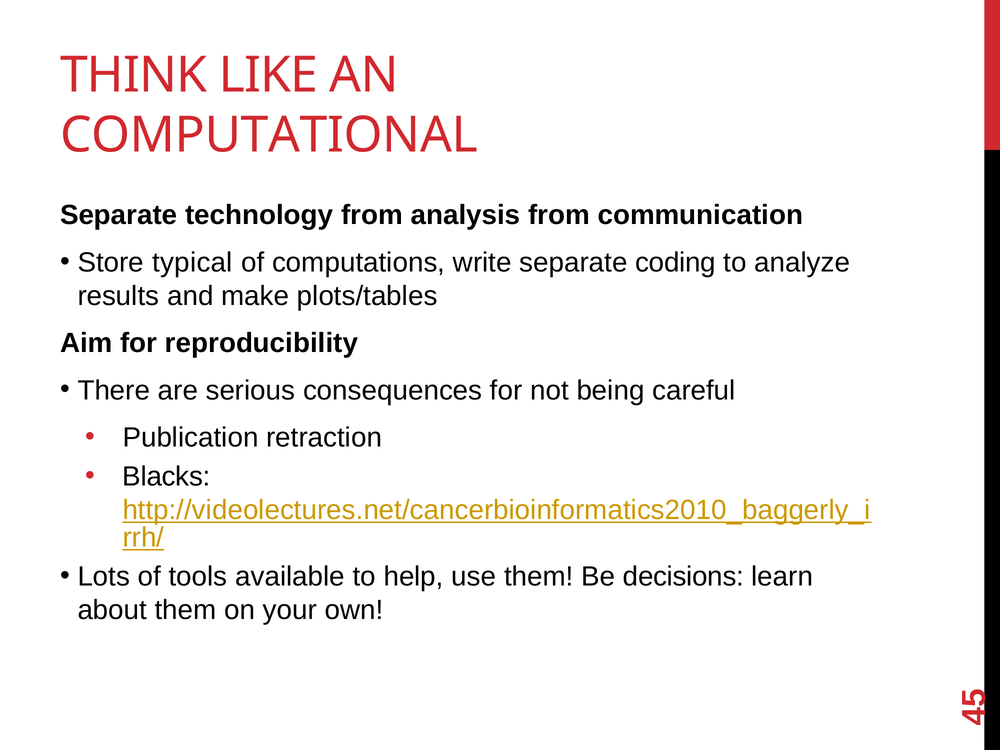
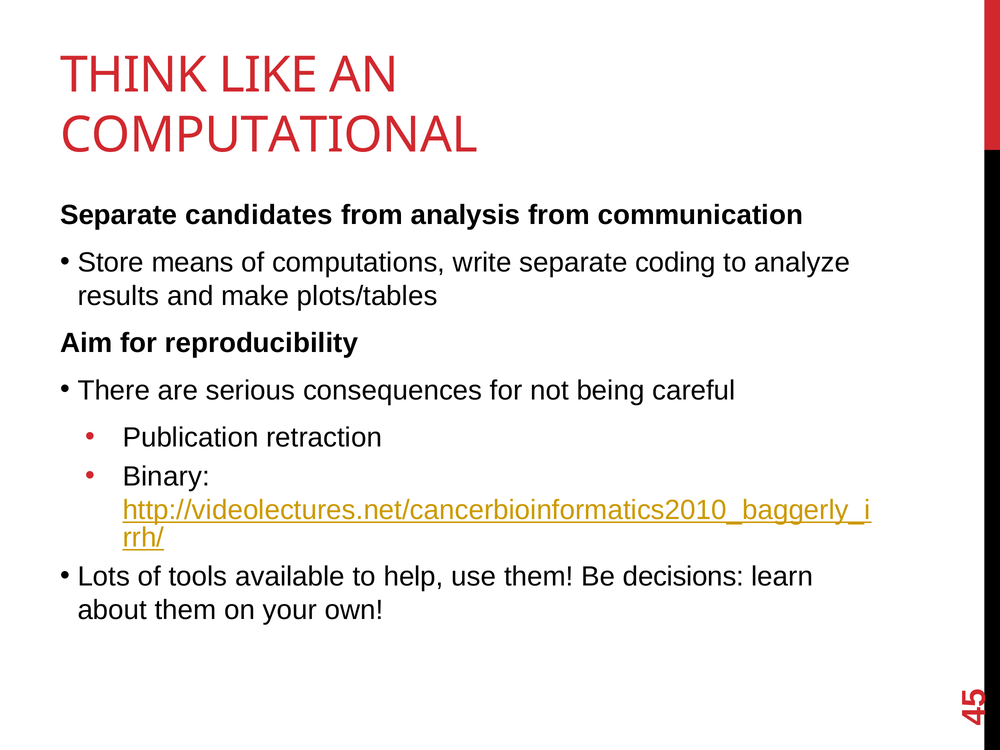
technology: technology -> candidates
typical: typical -> means
Blacks: Blacks -> Binary
